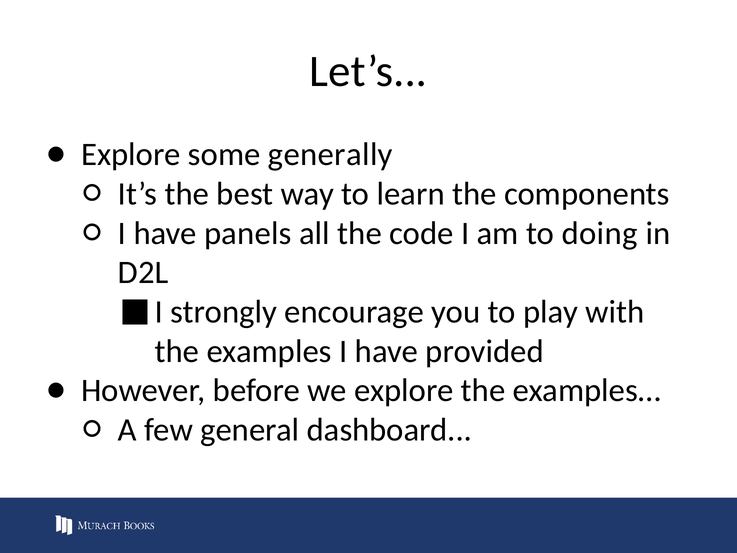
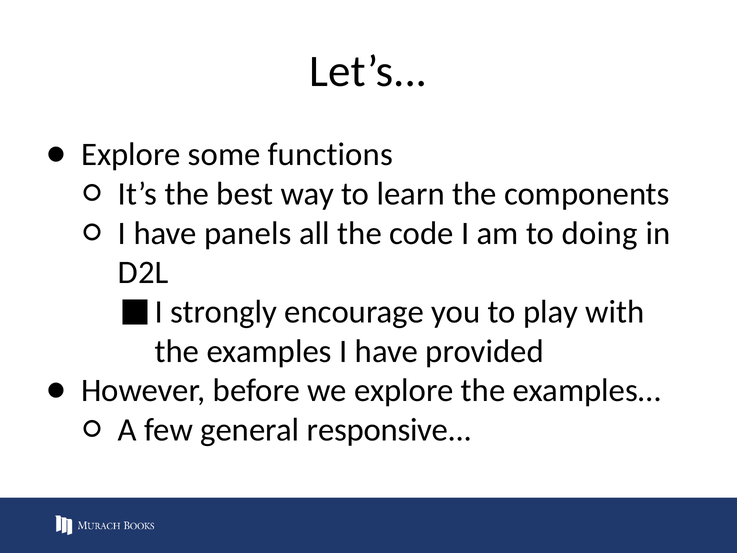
generally: generally -> functions
dashboard: dashboard -> responsive
